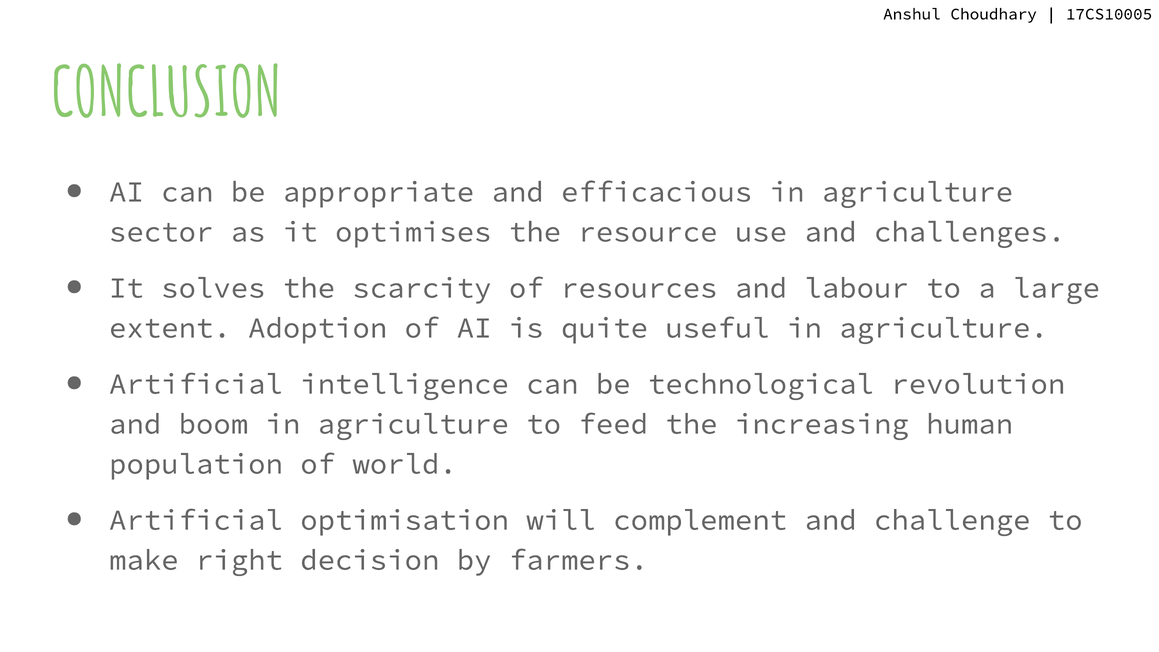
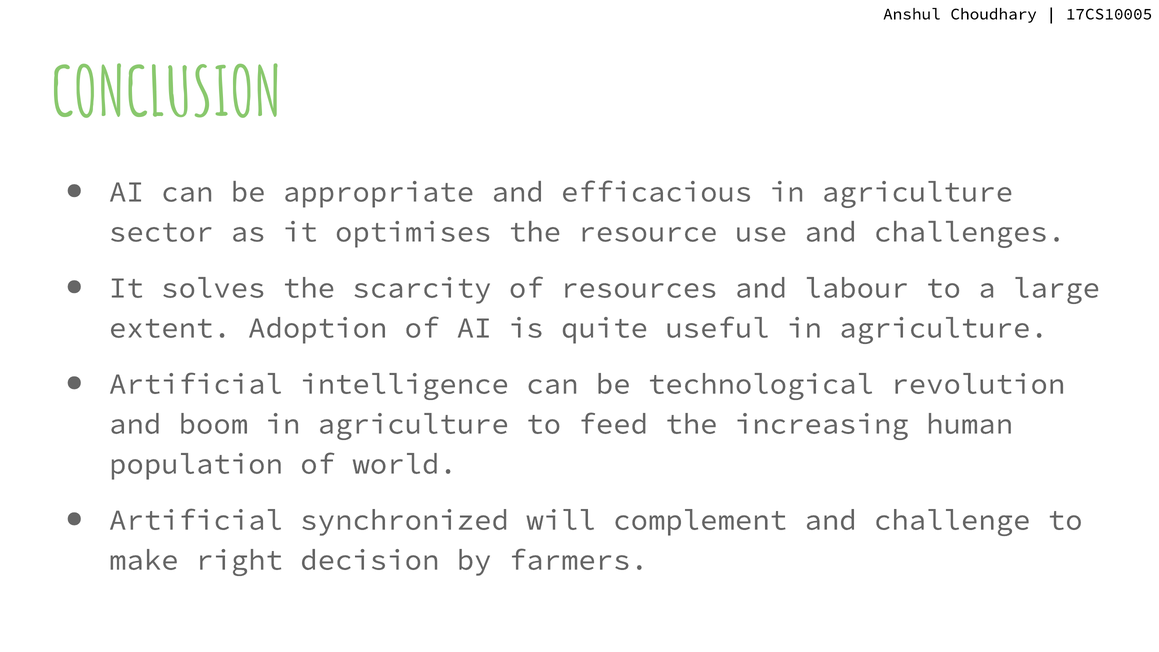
optimisation: optimisation -> synchronized
